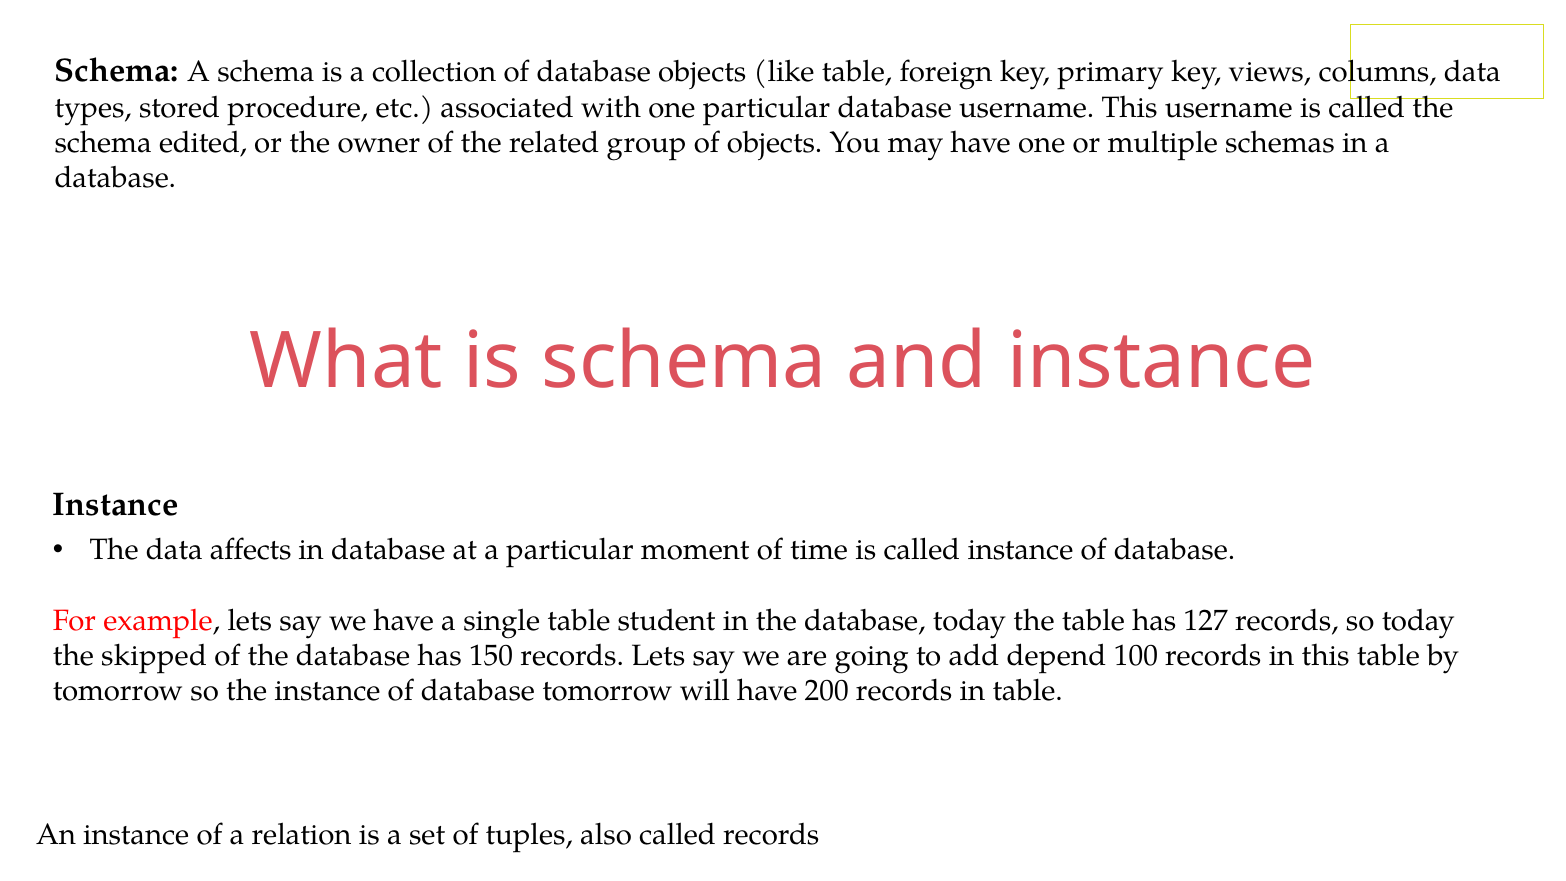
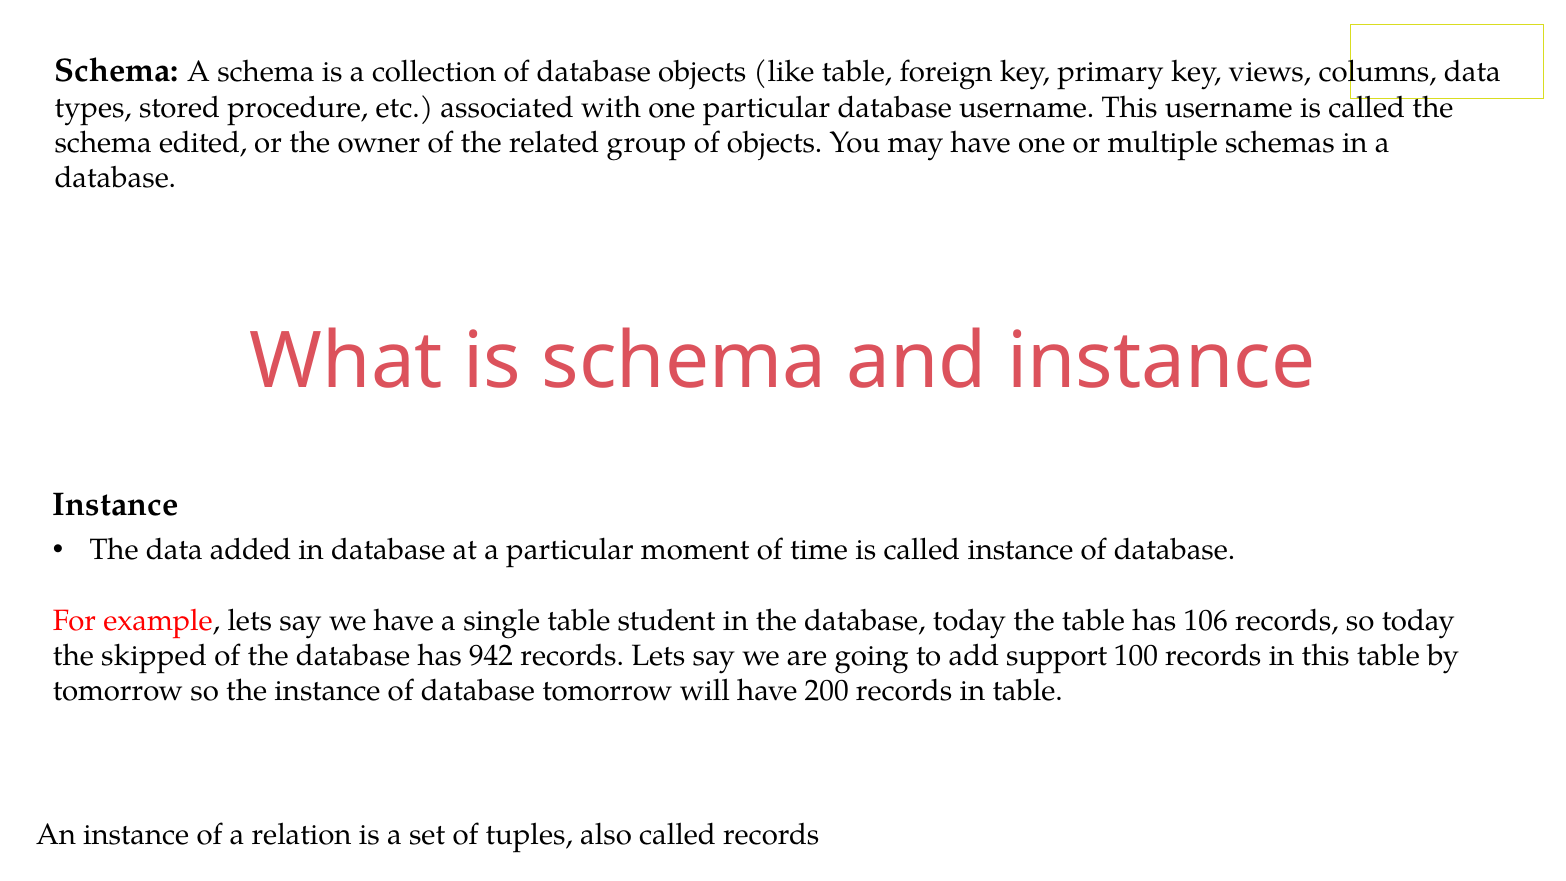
affects: affects -> added
127: 127 -> 106
150: 150 -> 942
depend: depend -> support
